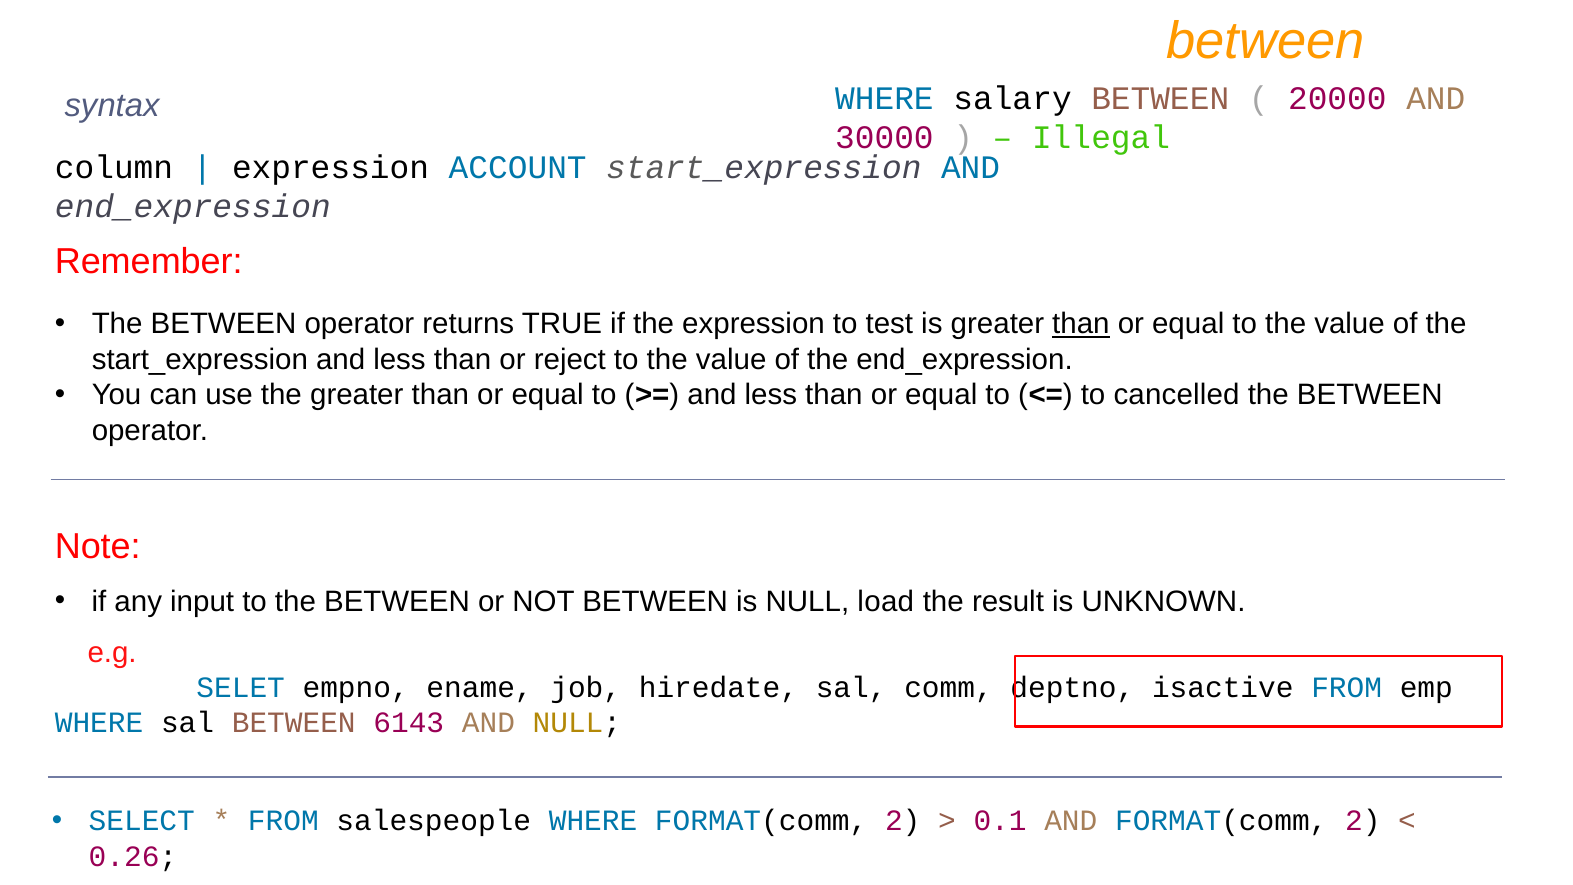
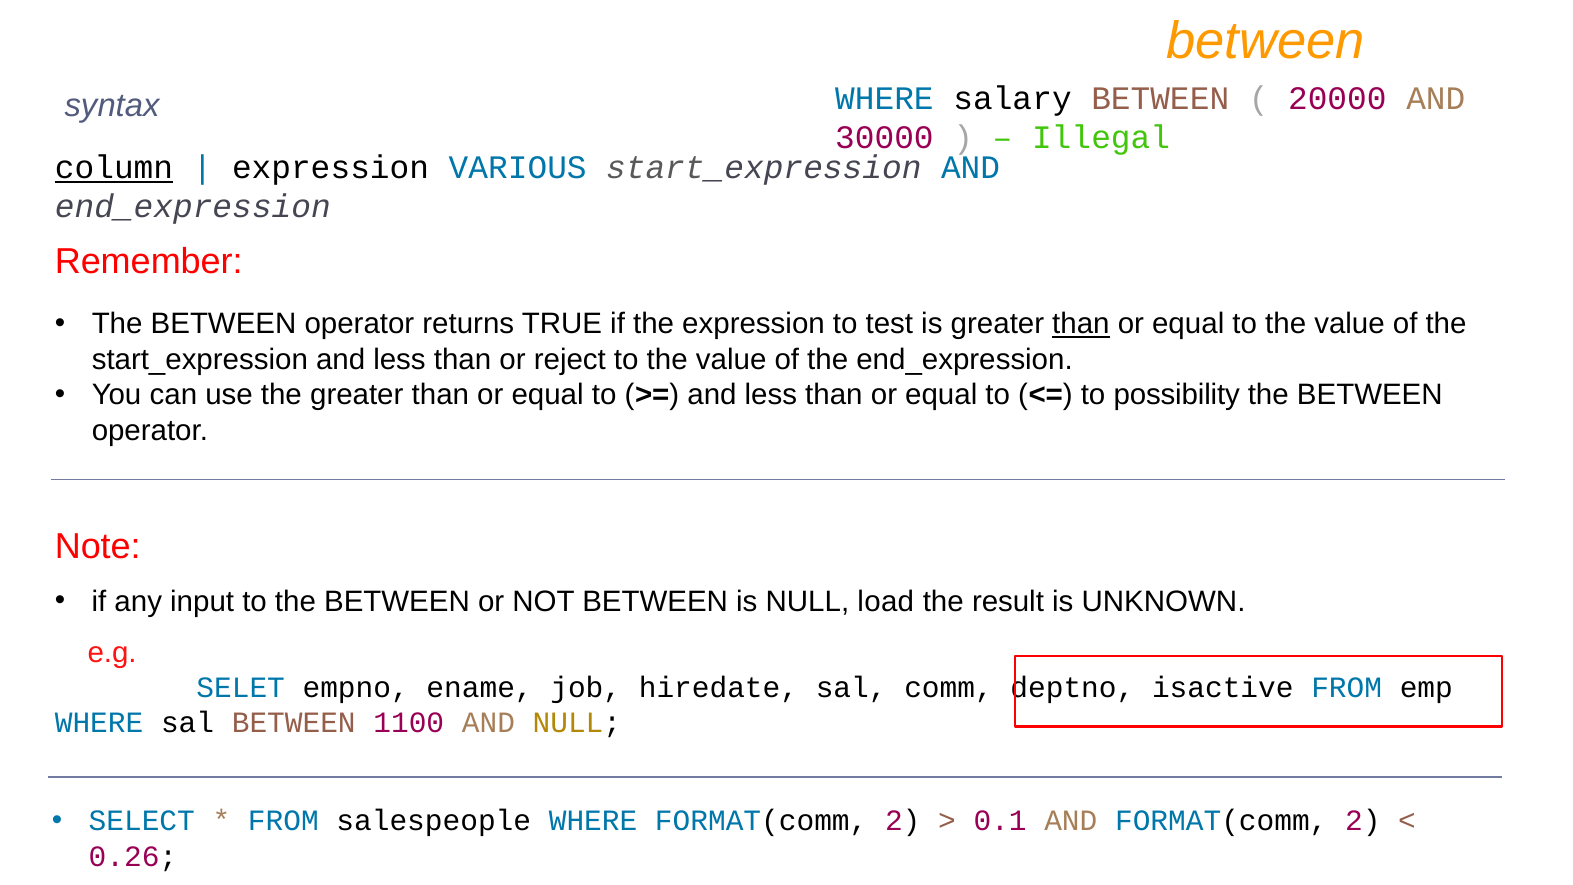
column underline: none -> present
ACCOUNT: ACCOUNT -> VARIOUS
cancelled: cancelled -> possibility
6143: 6143 -> 1100
